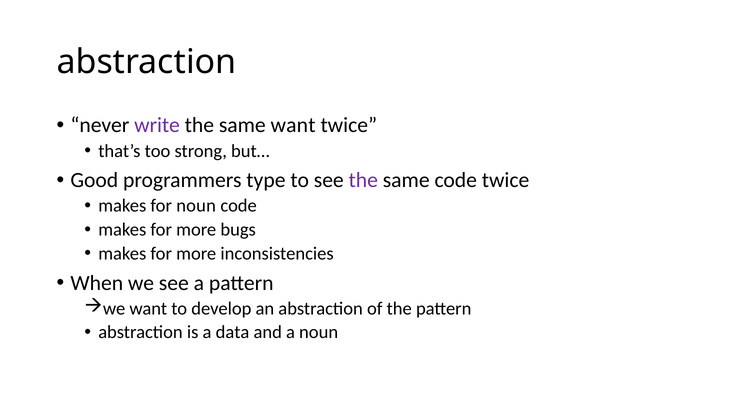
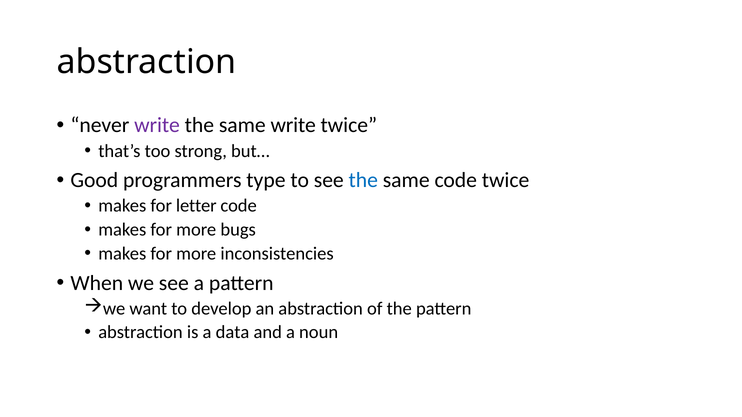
same want: want -> write
the at (363, 180) colour: purple -> blue
for noun: noun -> letter
